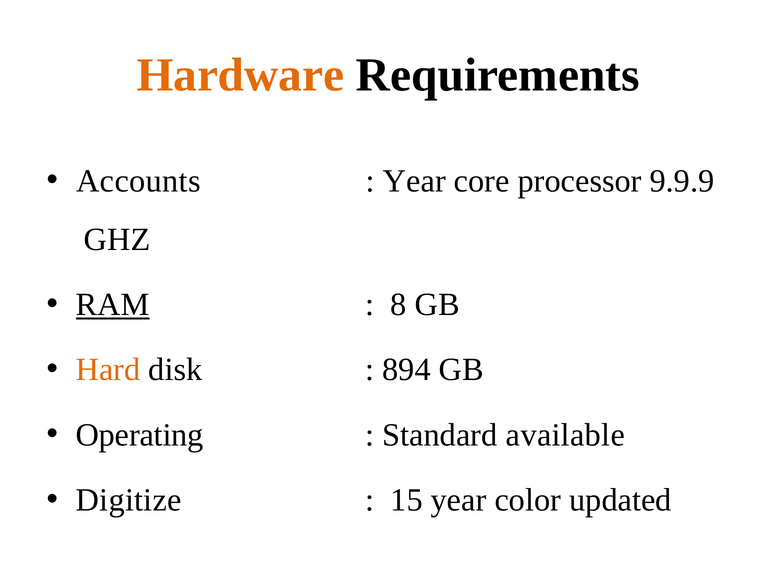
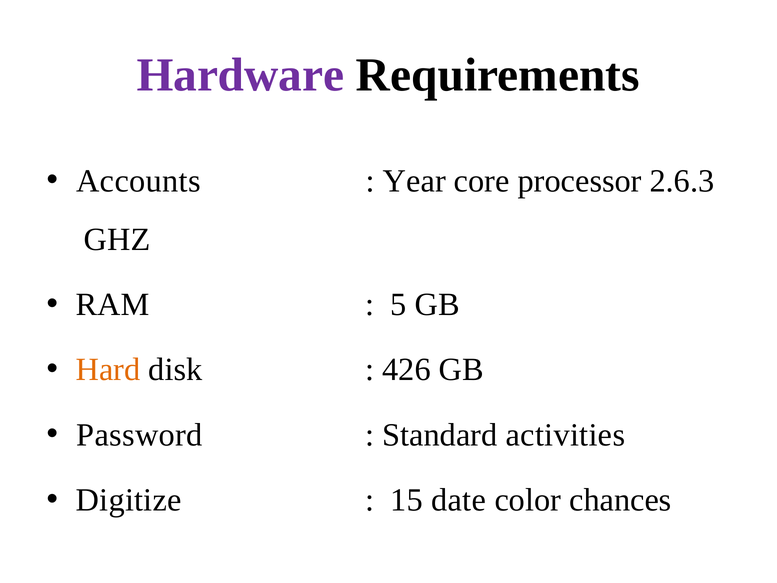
Hardware colour: orange -> purple
9.9.9: 9.9.9 -> 2.6.3
RAM underline: present -> none
8: 8 -> 5
894: 894 -> 426
Operating: Operating -> Password
available: available -> activities
15 year: year -> date
updated: updated -> chances
